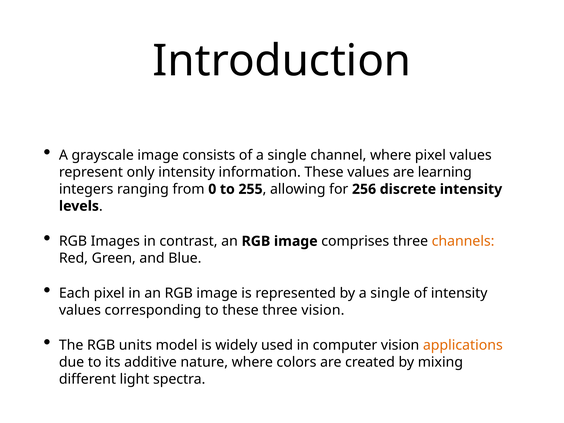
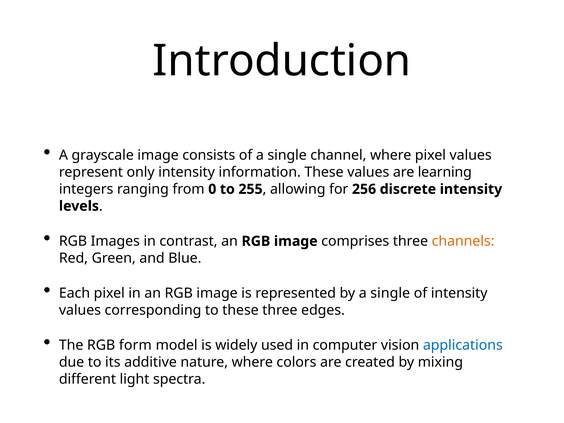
three vision: vision -> edges
units: units -> form
applications colour: orange -> blue
